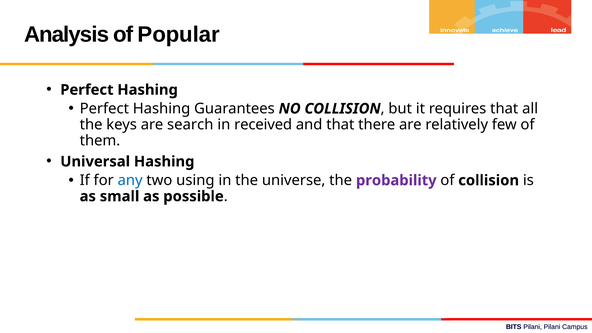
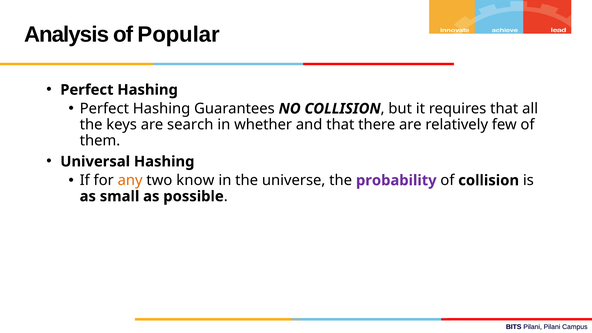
received: received -> whether
any colour: blue -> orange
using: using -> know
